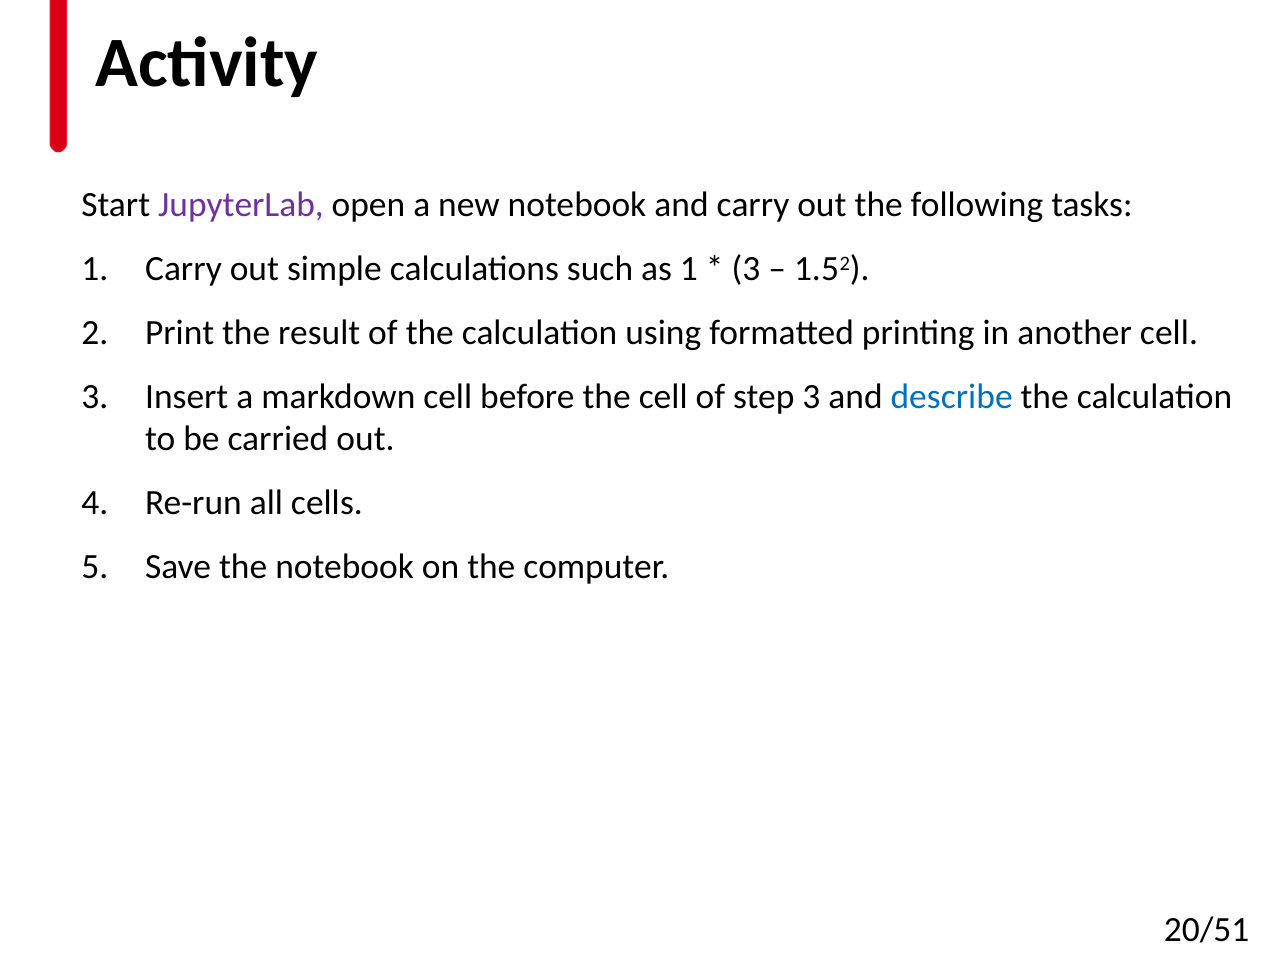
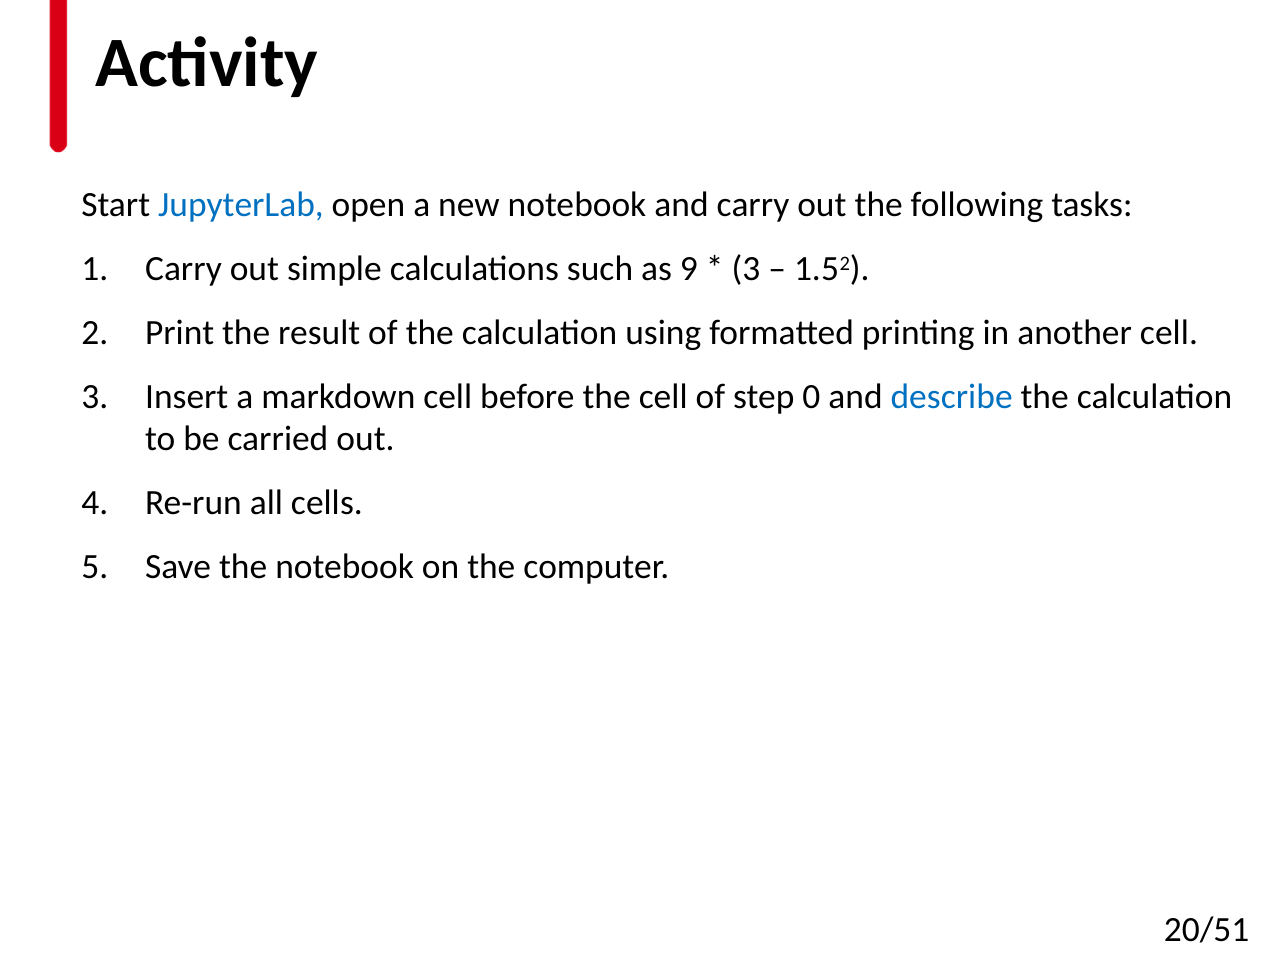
JupyterLab colour: purple -> blue
as 1: 1 -> 9
step 3: 3 -> 0
